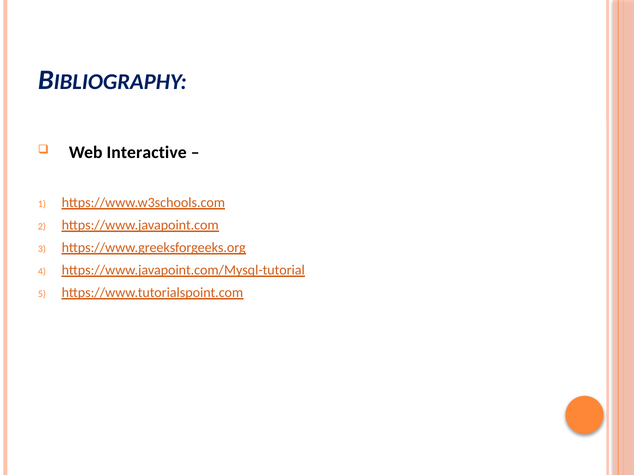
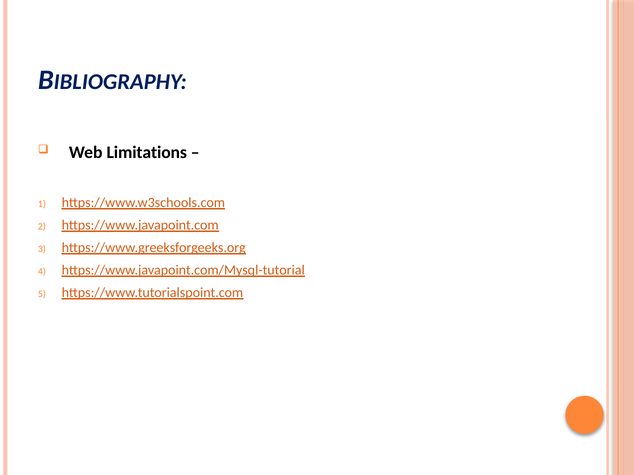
Interactive: Interactive -> Limitations
